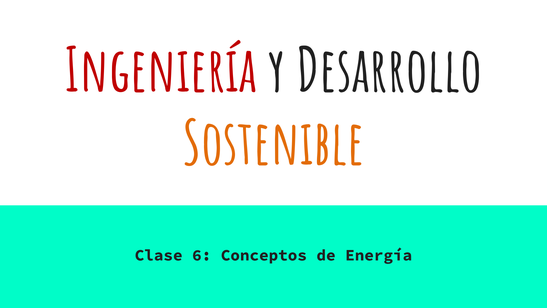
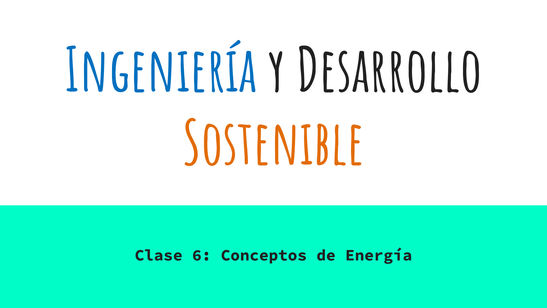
Ingeniería colour: red -> blue
